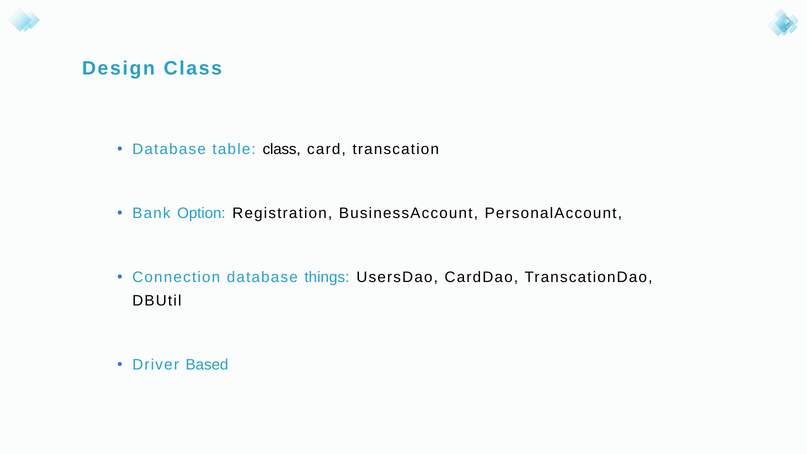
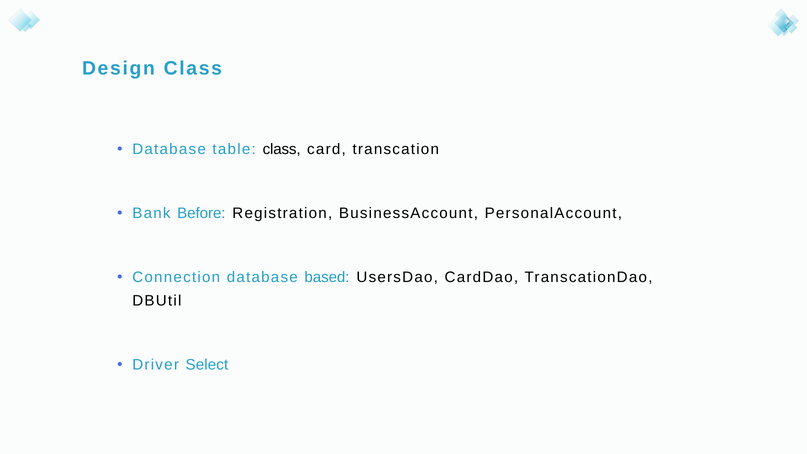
Option: Option -> Before
things: things -> based
Based: Based -> Select
